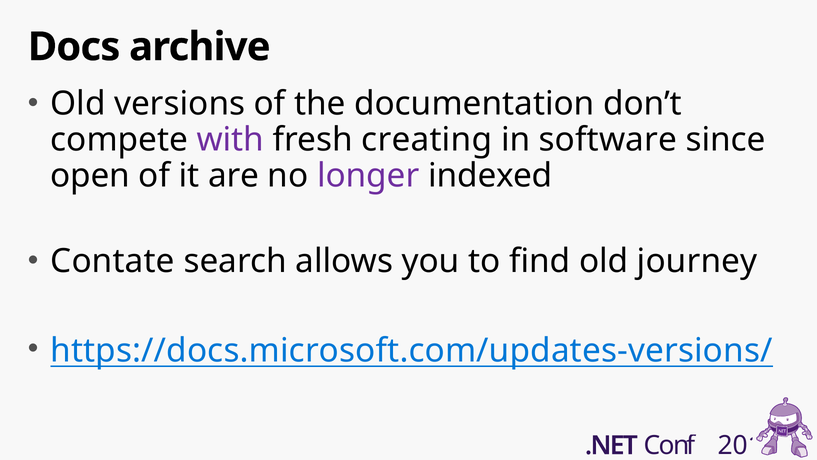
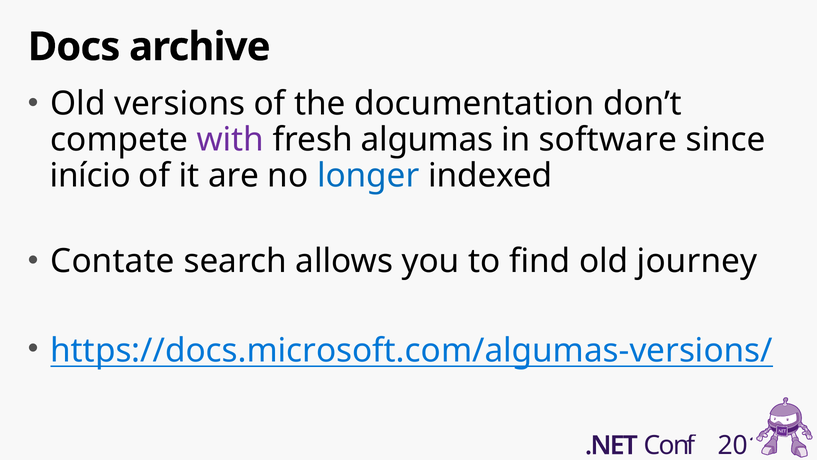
creating: creating -> algumas
open: open -> início
longer colour: purple -> blue
https://docs.microsoft.com/updates-versions/: https://docs.microsoft.com/updates-versions/ -> https://docs.microsoft.com/algumas-versions/
